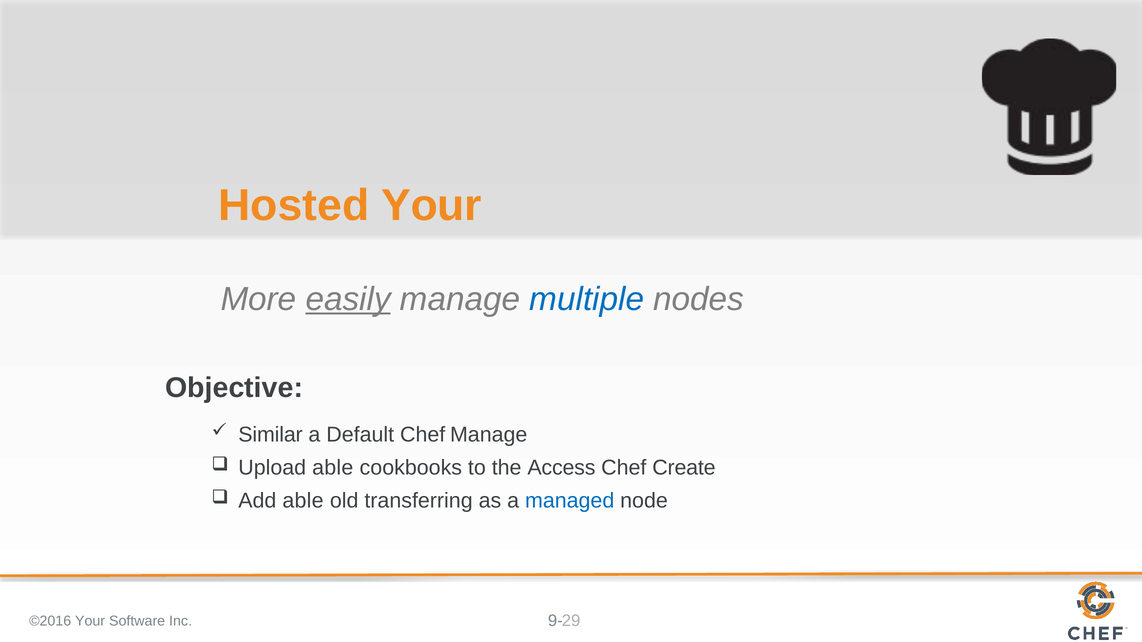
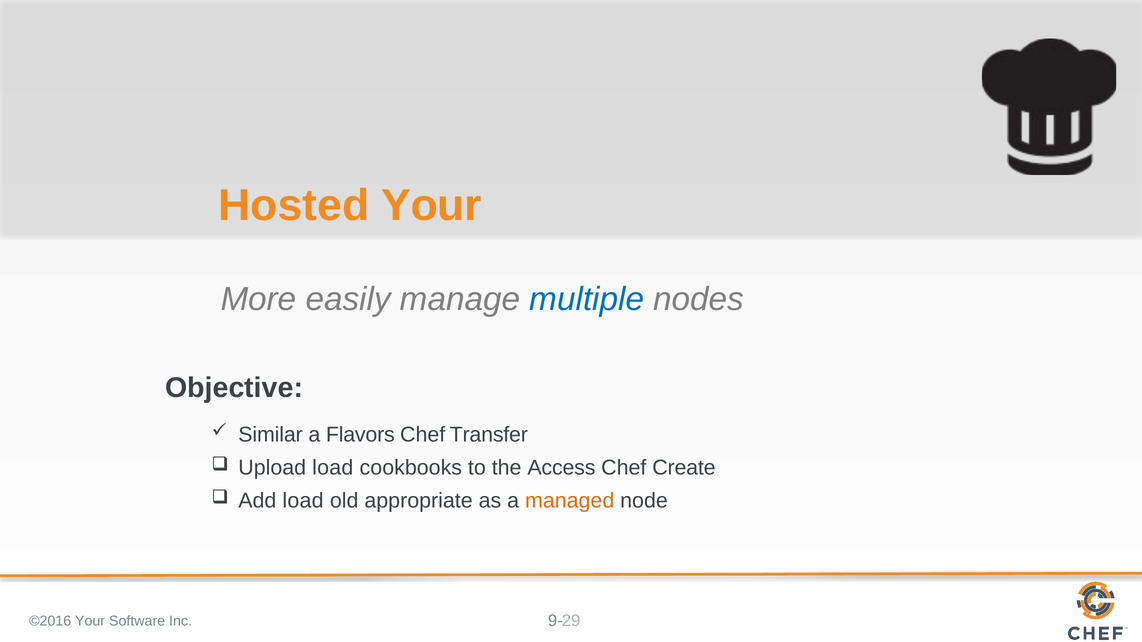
easily underline: present -> none
Default: Default -> Flavors
Chef Manage: Manage -> Transfer
Upload able: able -> load
Add able: able -> load
transferring: transferring -> appropriate
managed colour: blue -> orange
